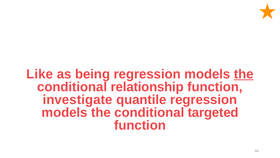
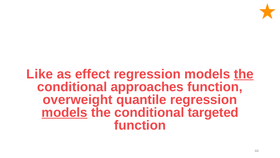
being: being -> effect
relationship: relationship -> approaches
investigate: investigate -> overweight
models at (65, 112) underline: none -> present
